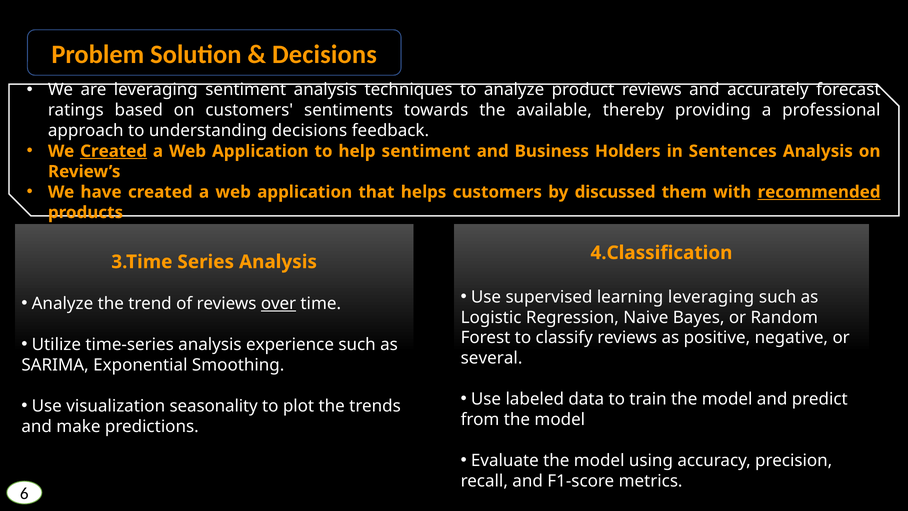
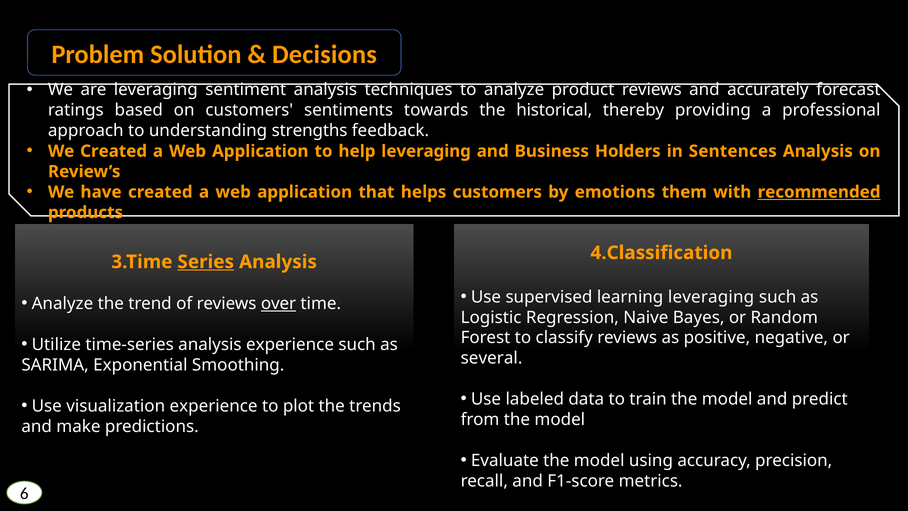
available: available -> historical
understanding decisions: decisions -> strengths
Created at (114, 151) underline: present -> none
help sentiment: sentiment -> leveraging
discussed: discussed -> emotions
Series underline: none -> present
visualization seasonality: seasonality -> experience
